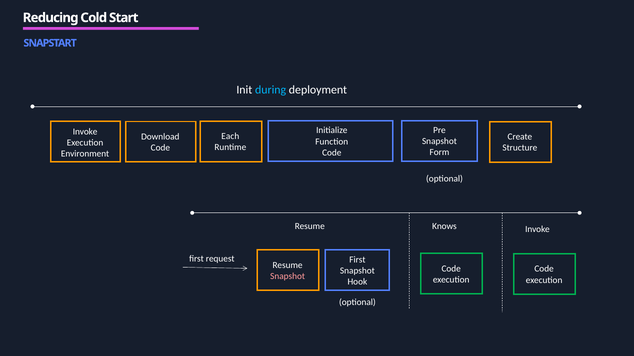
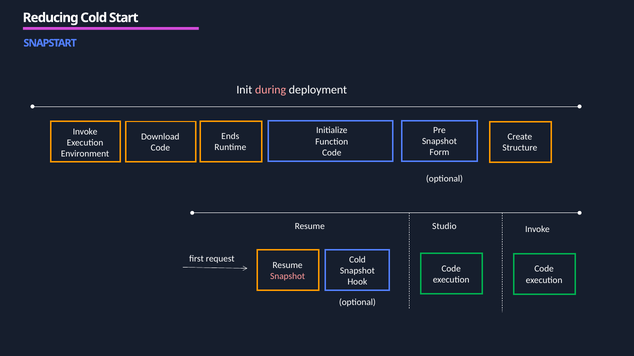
during colour: light blue -> pink
Each: Each -> Ends
Knows: Knows -> Studio
request First: First -> Cold
